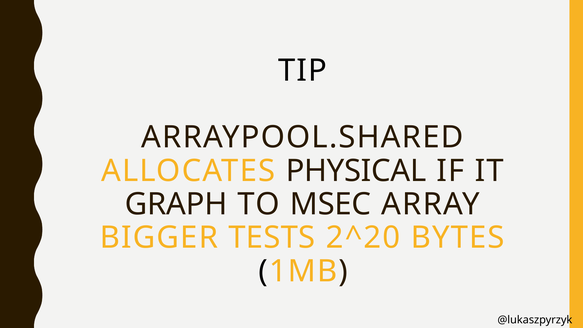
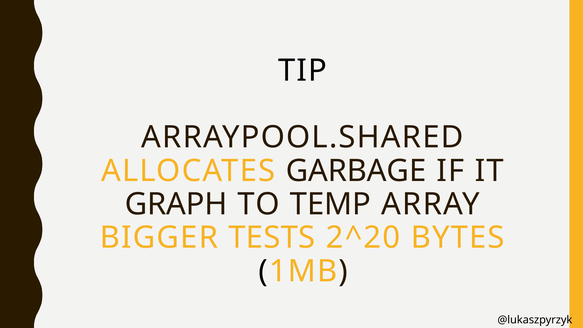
PHYSICAL: PHYSICAL -> GARBAGE
MSEC: MSEC -> TEMP
